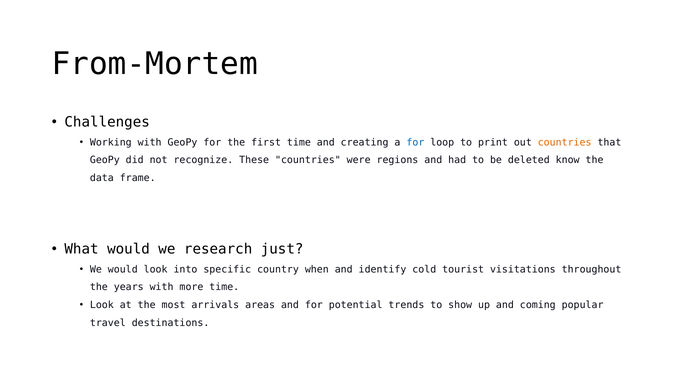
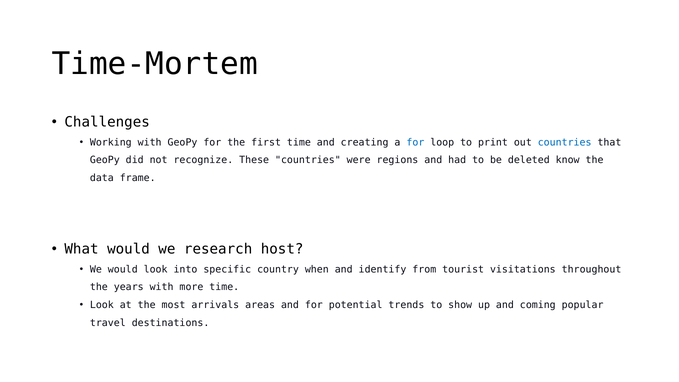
From-Mortem: From-Mortem -> Time-Mortem
countries at (565, 142) colour: orange -> blue
just: just -> host
cold: cold -> from
